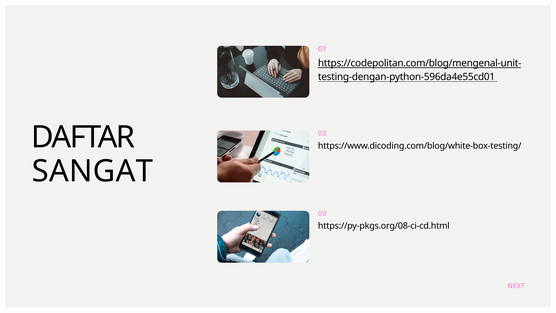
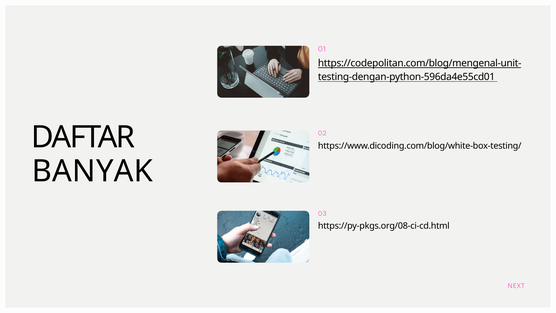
SANGAT: SANGAT -> BANYAK
